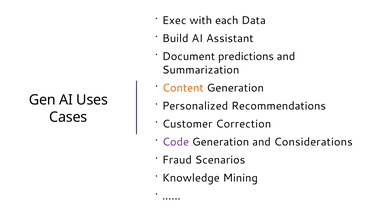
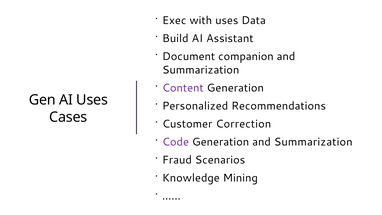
with each: each -> uses
predictions: predictions -> companion
Content colour: orange -> purple
Generation and Considerations: Considerations -> Summarization
